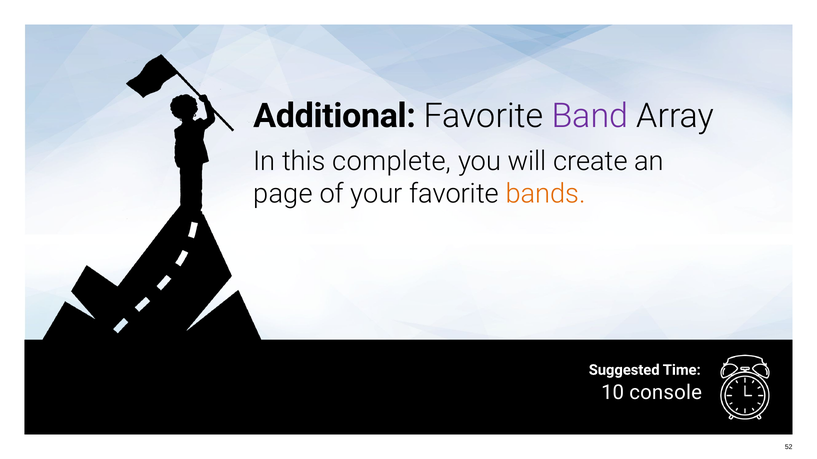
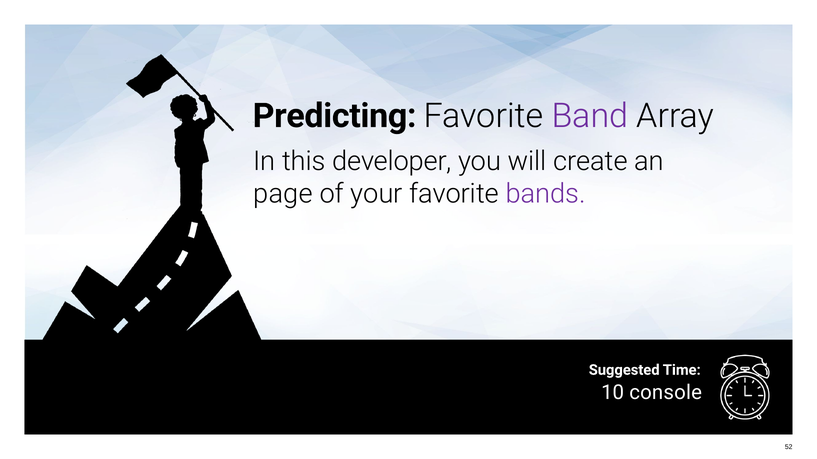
Additional: Additional -> Predicting
complete: complete -> developer
bands colour: orange -> purple
